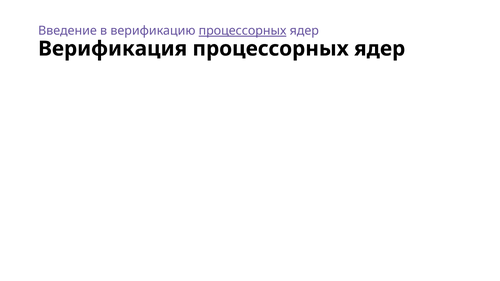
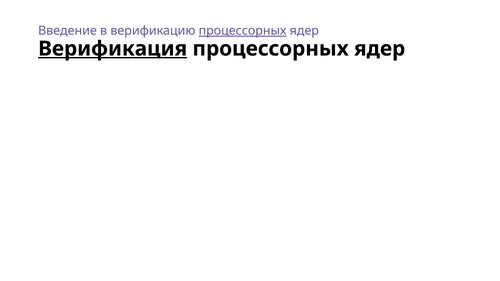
Верификация underline: none -> present
